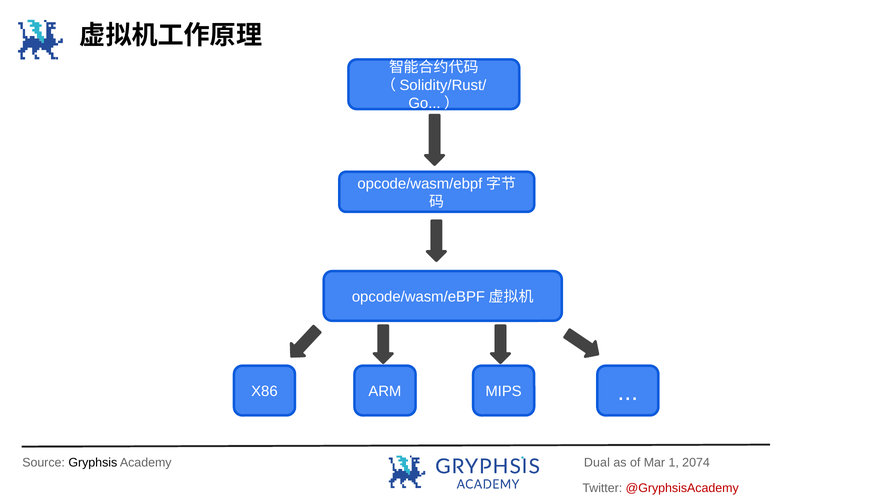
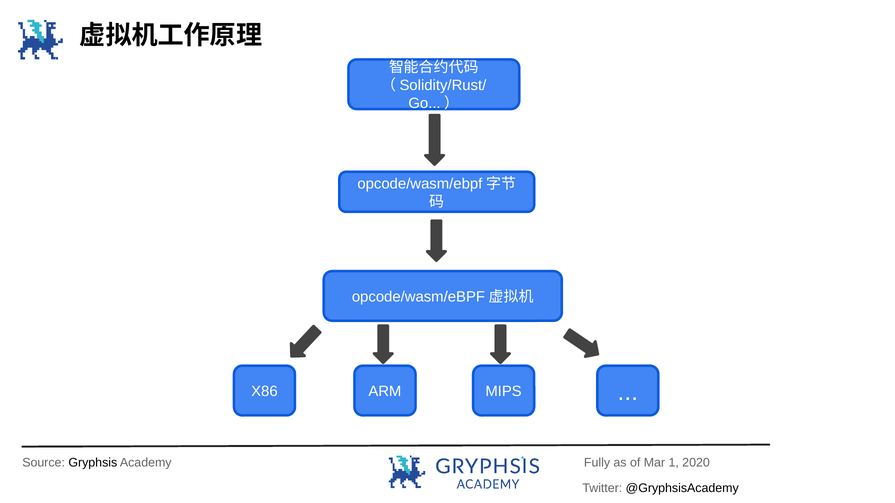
Dual: Dual -> Fully
2074: 2074 -> 2020
@GryphsisAcademy colour: red -> black
